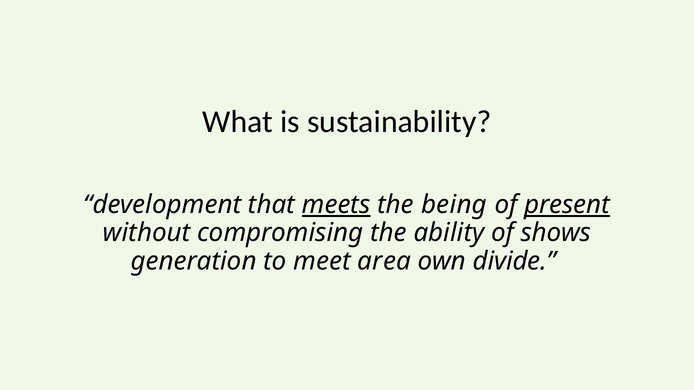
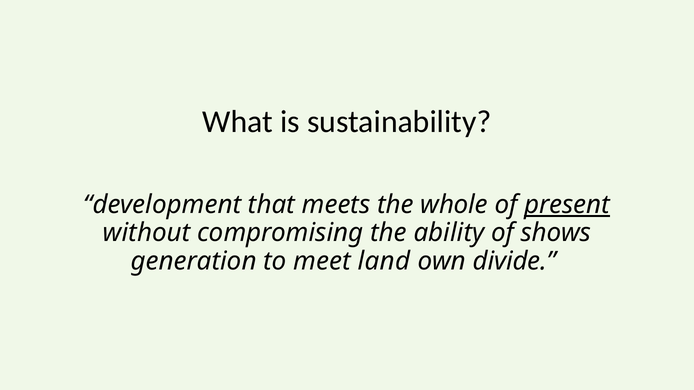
meets underline: present -> none
being: being -> whole
area: area -> land
